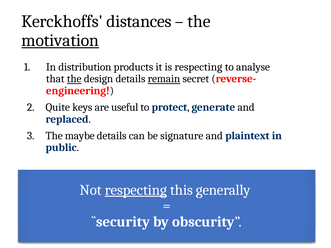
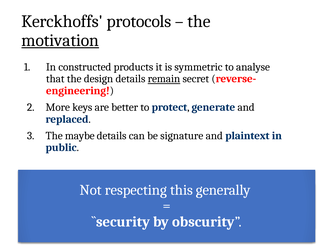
distances: distances -> protocols
distribution: distribution -> constructed
is respecting: respecting -> symmetric
the at (74, 79) underline: present -> none
Quite: Quite -> More
useful: useful -> better
respecting at (136, 190) underline: present -> none
